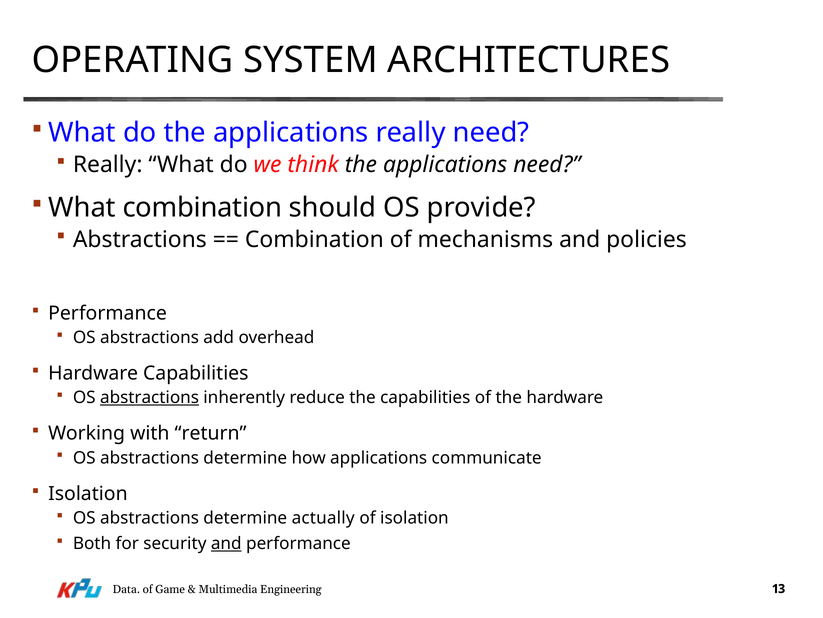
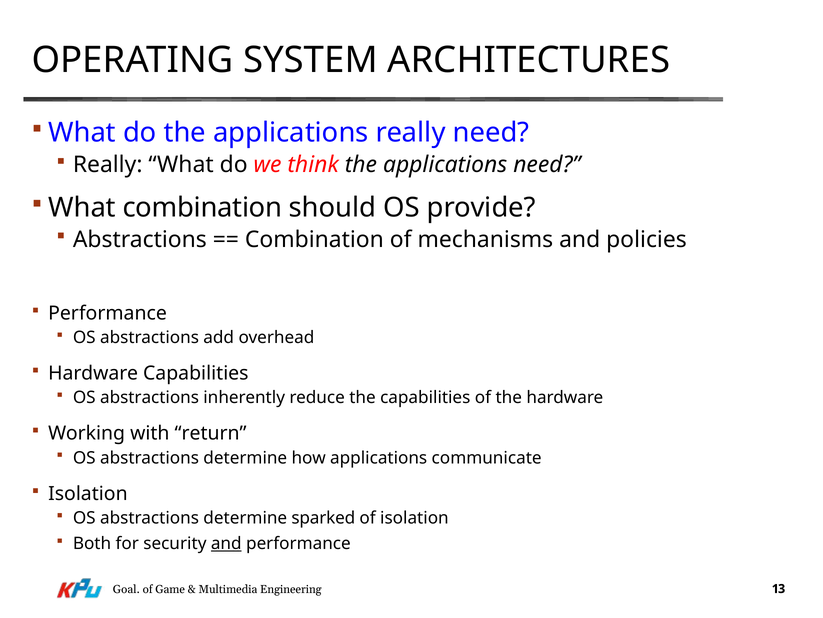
abstractions at (150, 397) underline: present -> none
actually: actually -> sparked
Data: Data -> Goal
